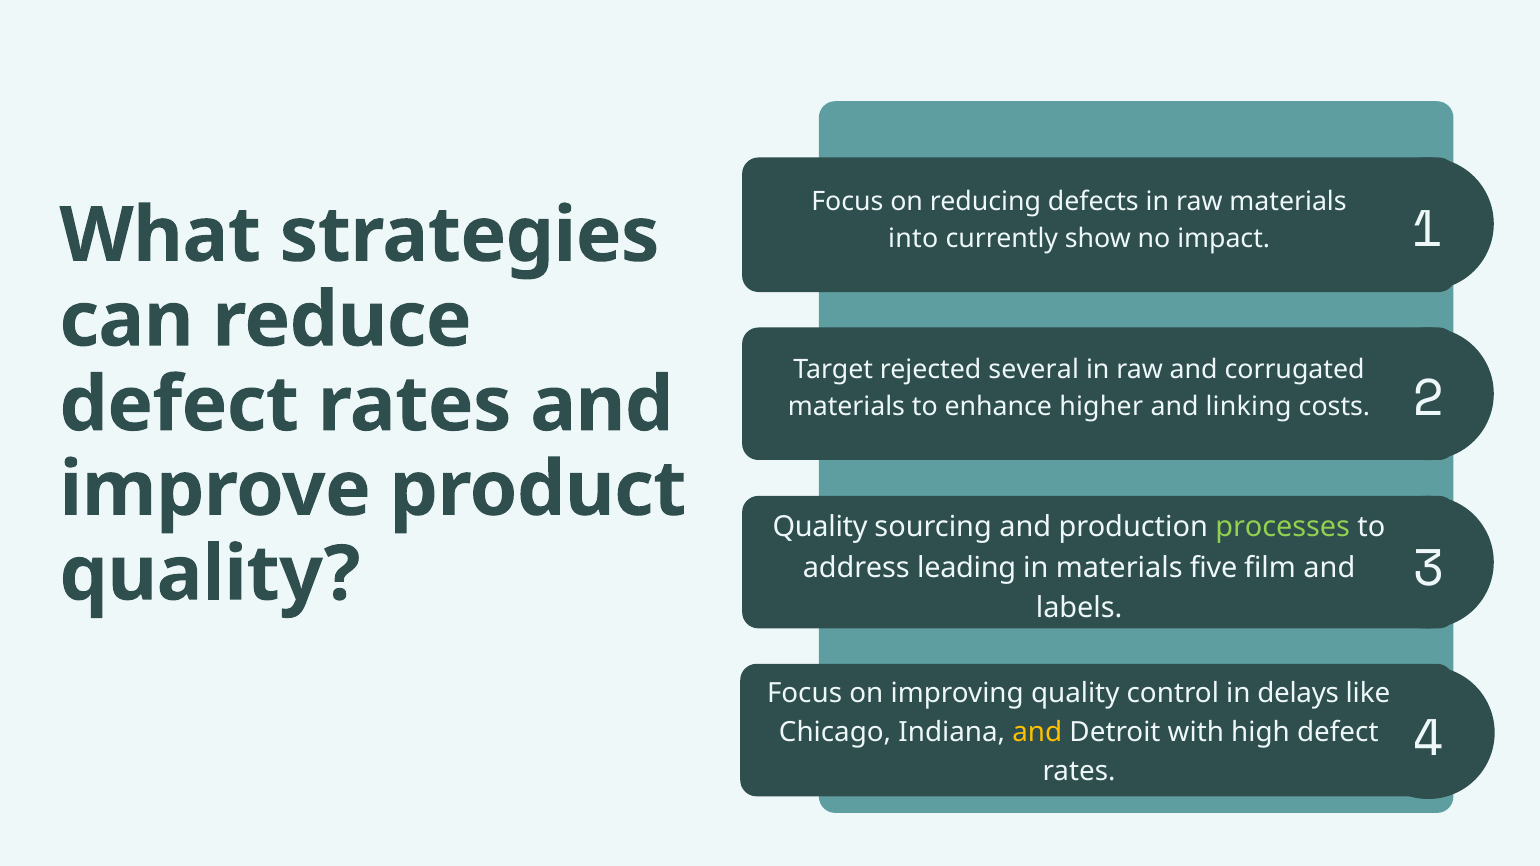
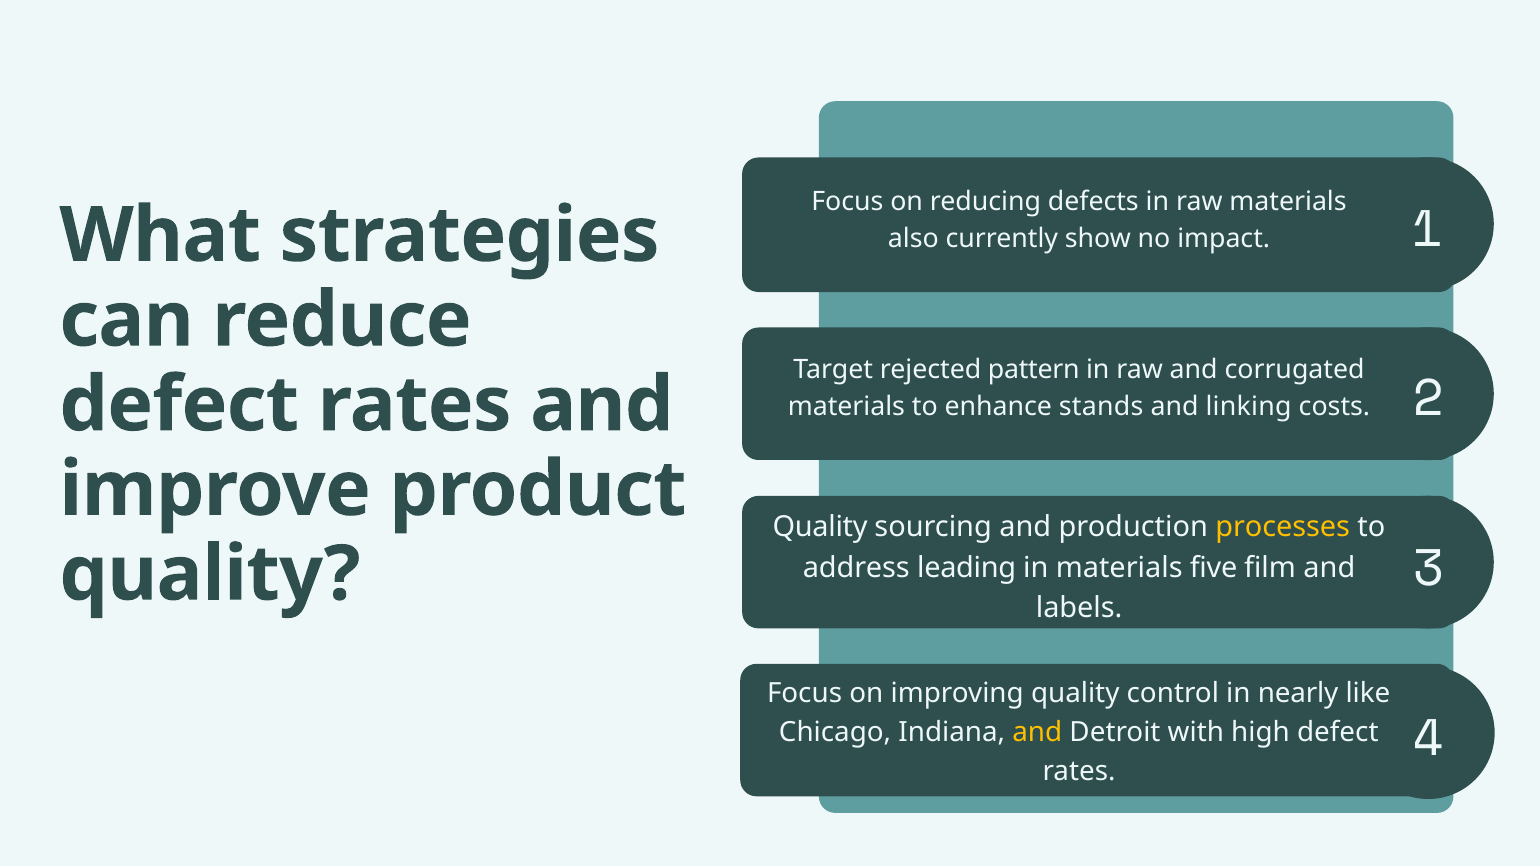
into: into -> also
several: several -> pattern
higher: higher -> stands
processes colour: light green -> yellow
delays: delays -> nearly
